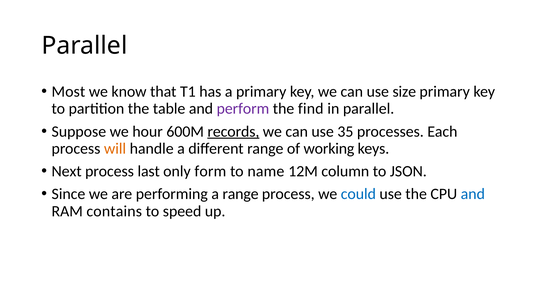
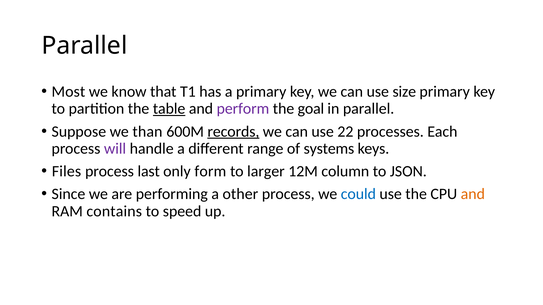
table underline: none -> present
find: find -> goal
hour: hour -> than
35: 35 -> 22
will colour: orange -> purple
working: working -> systems
Next: Next -> Files
name: name -> larger
a range: range -> other
and at (473, 194) colour: blue -> orange
